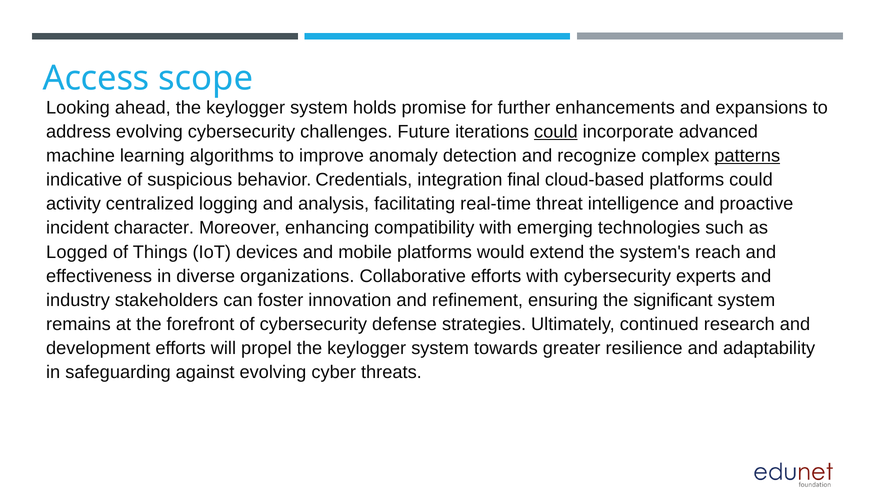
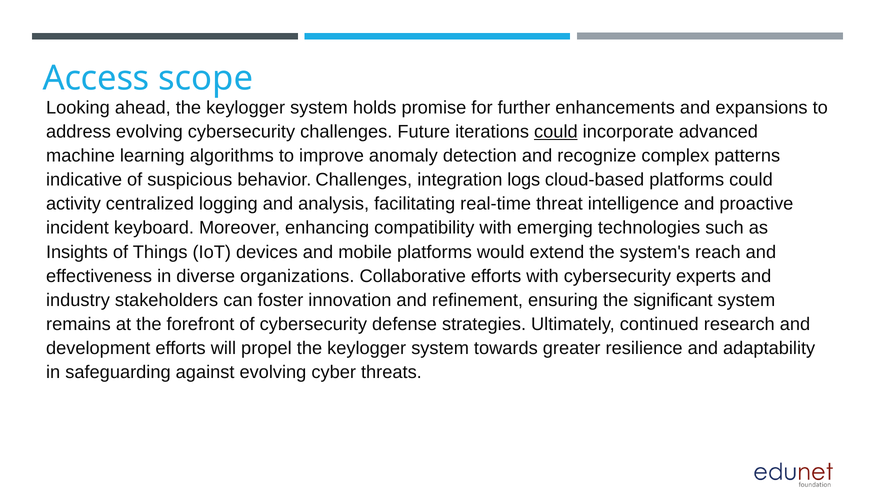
patterns underline: present -> none
behavior Credentials: Credentials -> Challenges
final: final -> logs
character: character -> keyboard
Logged: Logged -> Insights
